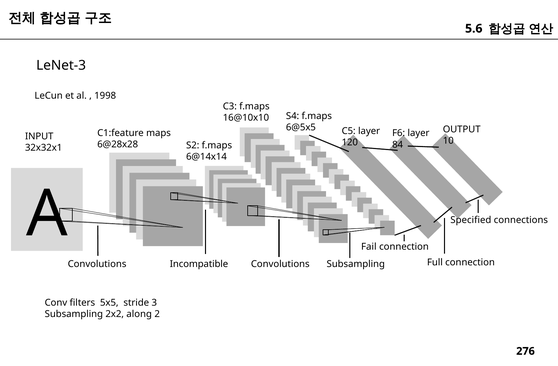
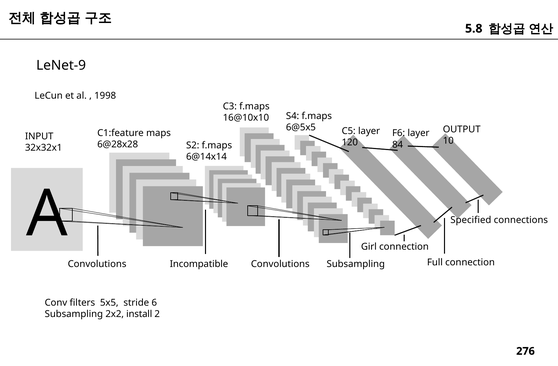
5.6: 5.6 -> 5.8
LeNet-3: LeNet-3 -> LeNet-9
Fail: Fail -> Girl
3: 3 -> 6
along: along -> install
